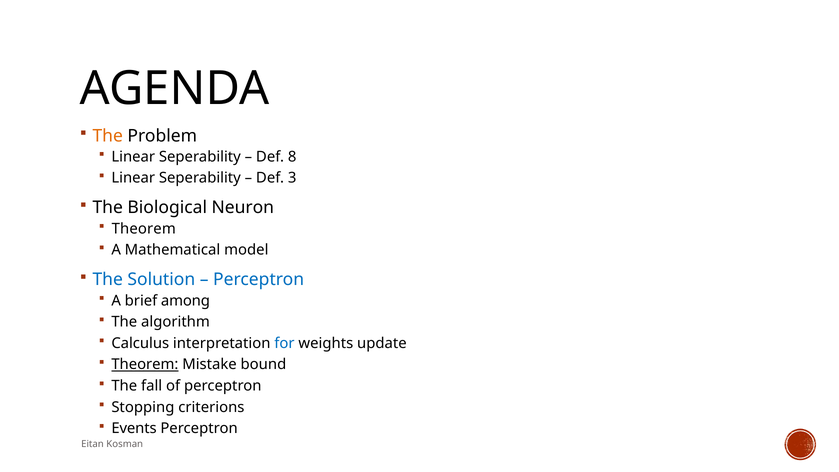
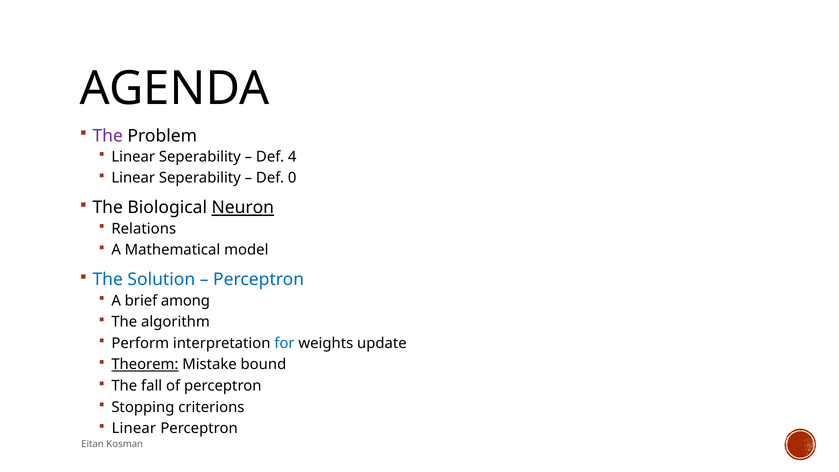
The at (108, 136) colour: orange -> purple
8: 8 -> 4
3: 3 -> 0
Neuron underline: none -> present
Theorem at (144, 229): Theorem -> Relations
Calculus: Calculus -> Perform
Events at (134, 428): Events -> Linear
